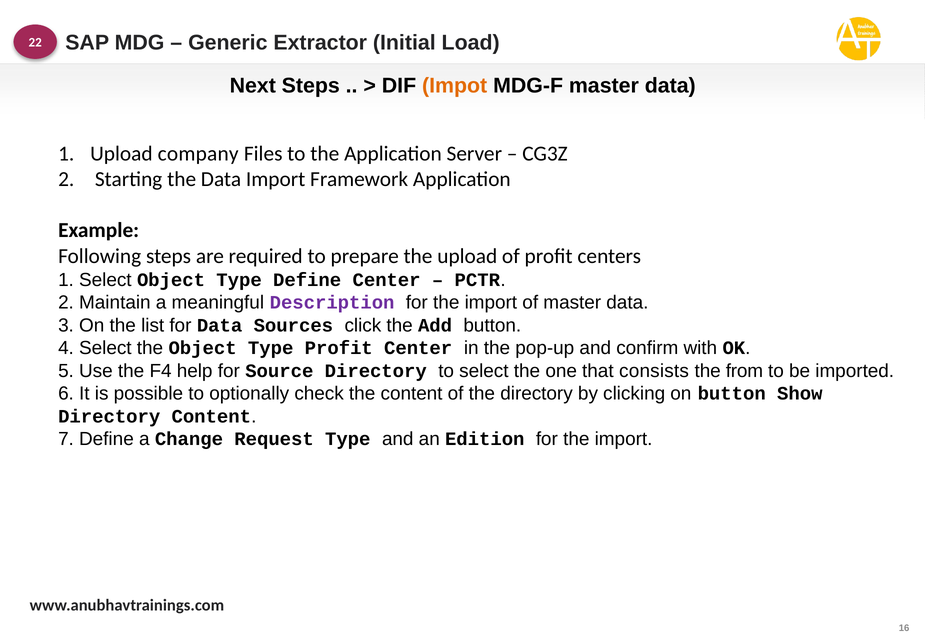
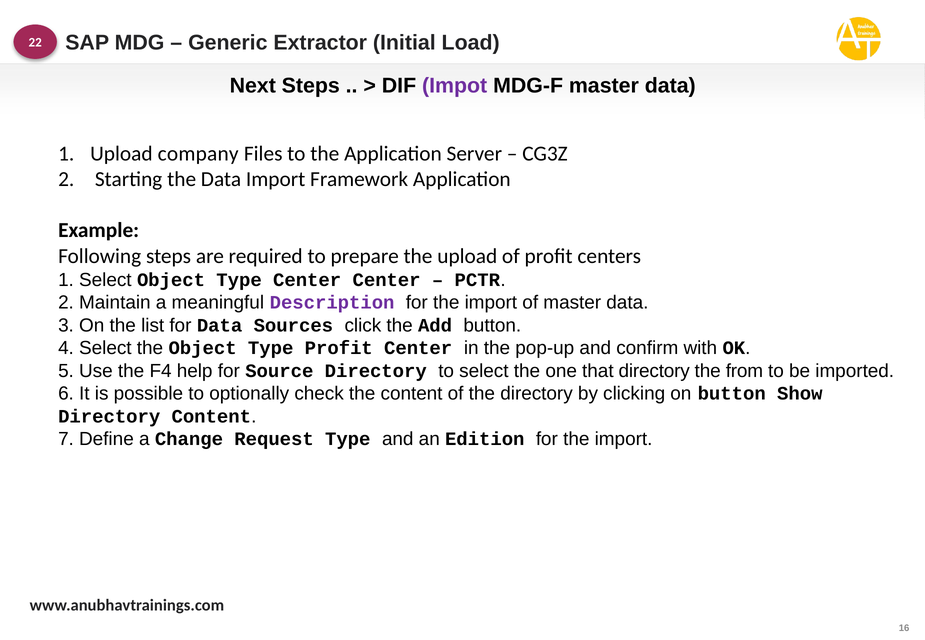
Impot colour: orange -> purple
Type Define: Define -> Center
that consists: consists -> directory
